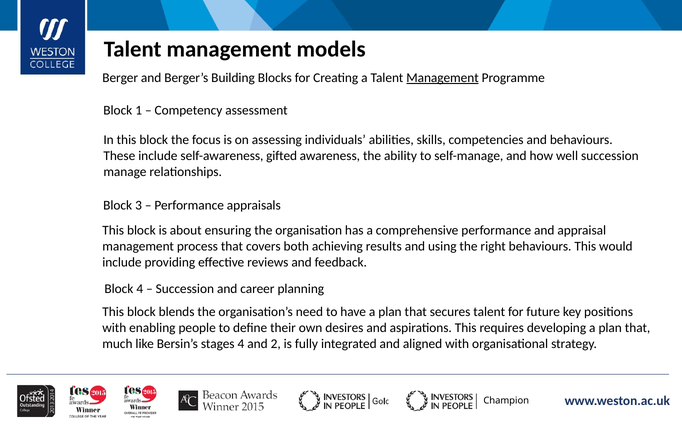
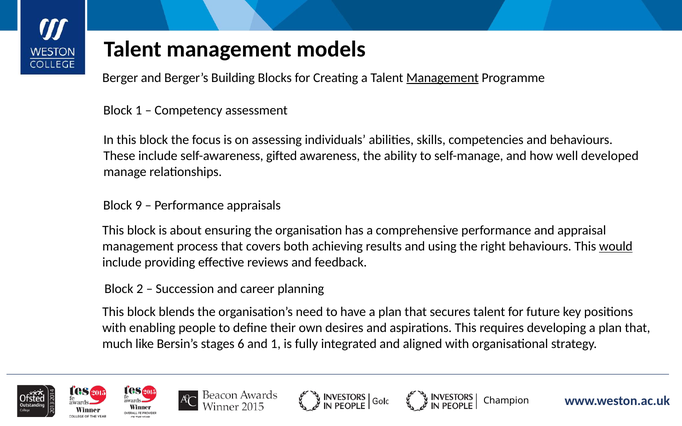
well succession: succession -> developed
3: 3 -> 9
would underline: none -> present
Block 4: 4 -> 2
stages 4: 4 -> 6
and 2: 2 -> 1
